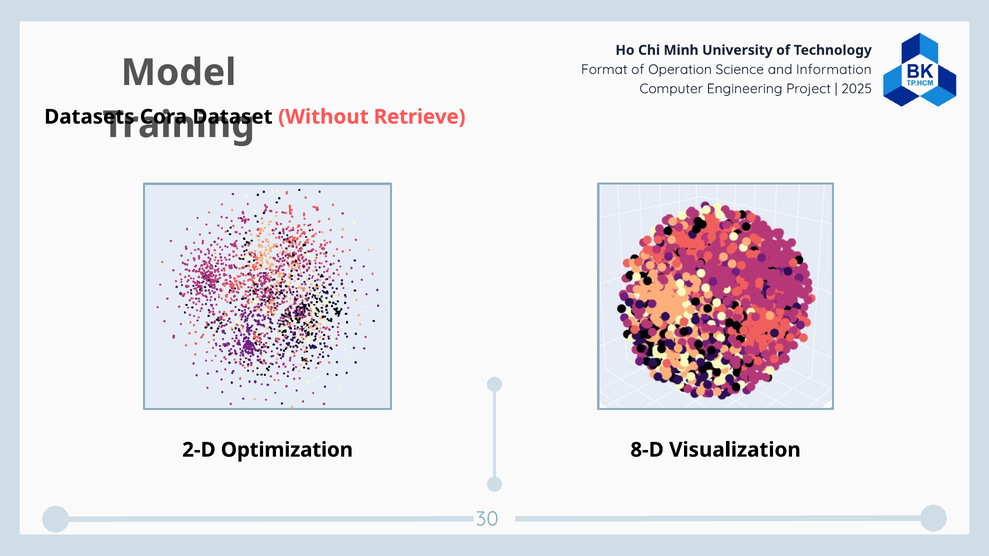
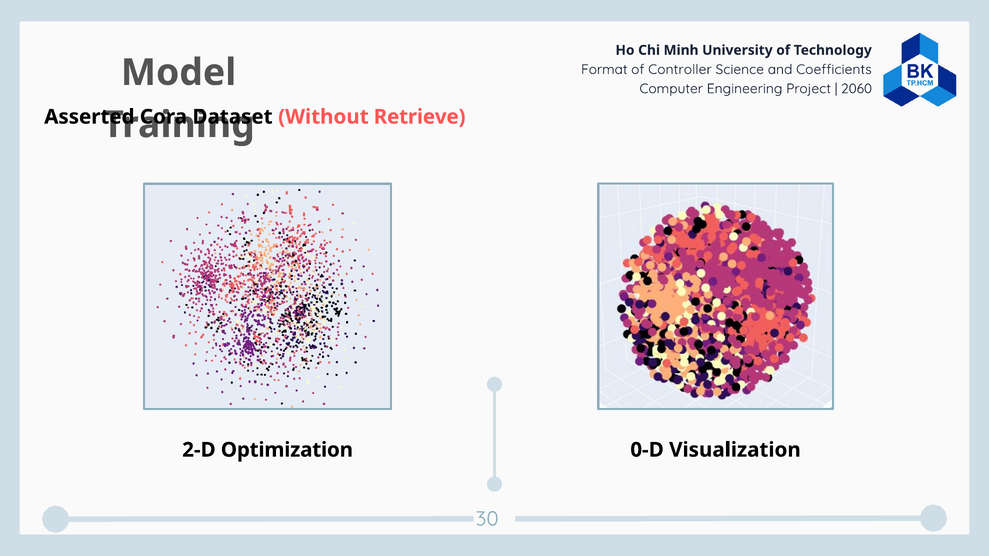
Operation: Operation -> Controller
Information: Information -> Coefficients
2025: 2025 -> 2060
Datasets: Datasets -> Asserted
8-D: 8-D -> 0-D
